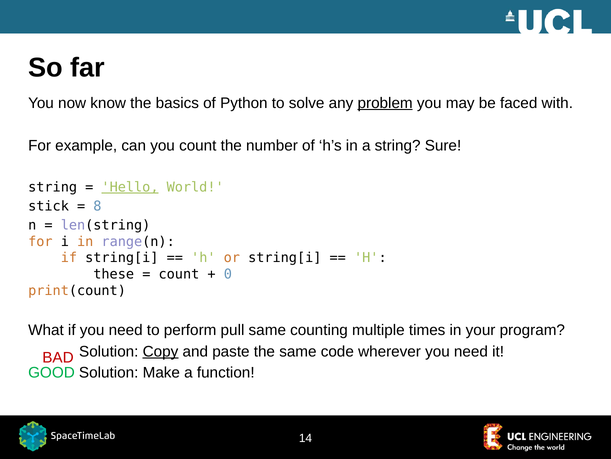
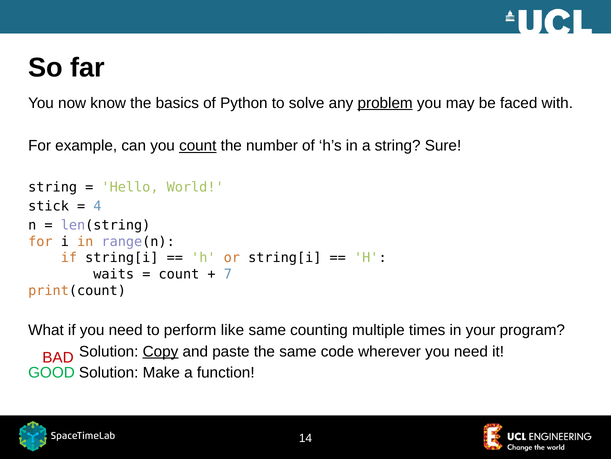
count at (198, 146) underline: none -> present
Hello underline: present -> none
8: 8 -> 4
these: these -> waits
0: 0 -> 7
pull: pull -> like
